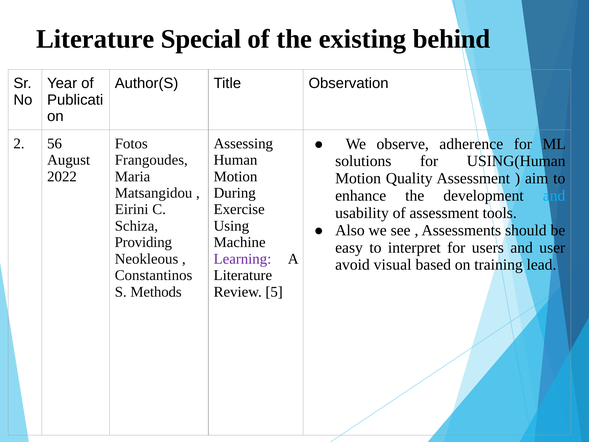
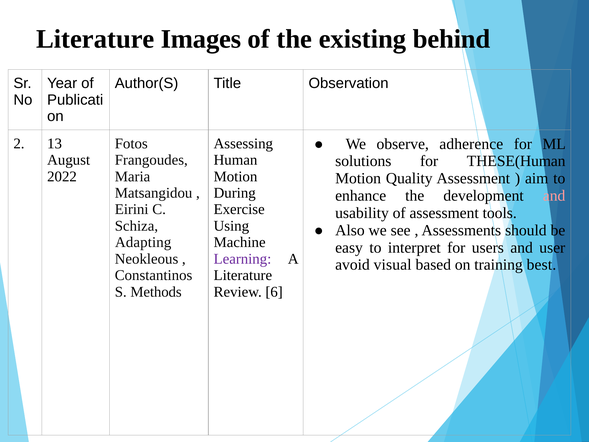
Special: Special -> Images
56: 56 -> 13
USING(Human: USING(Human -> THESE(Human
and at (554, 196) colour: light blue -> pink
Providing: Providing -> Adapting
lead: lead -> best
5: 5 -> 6
